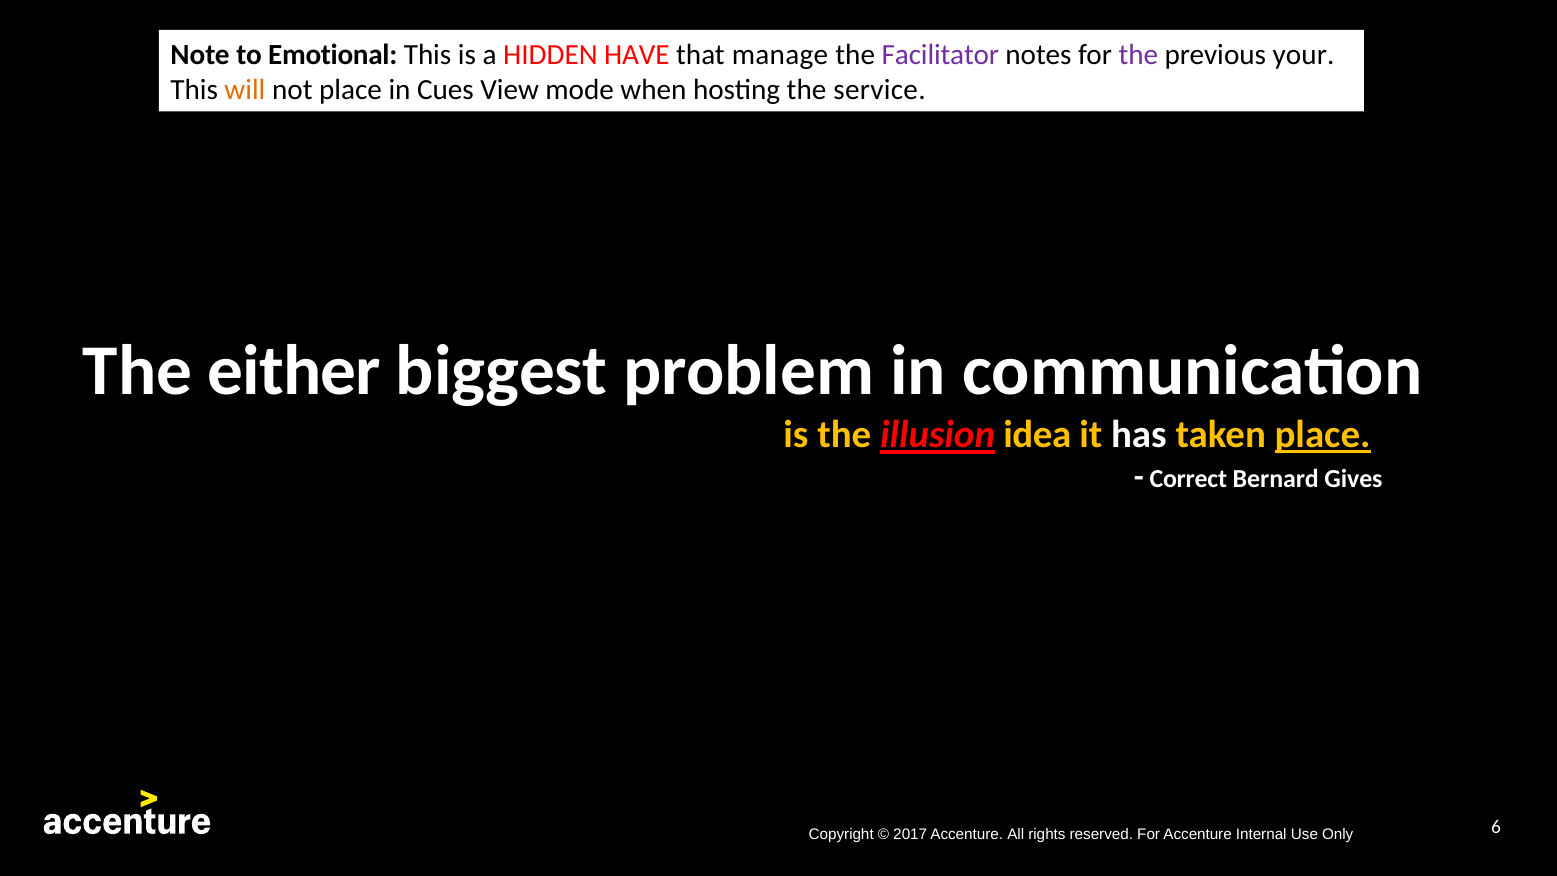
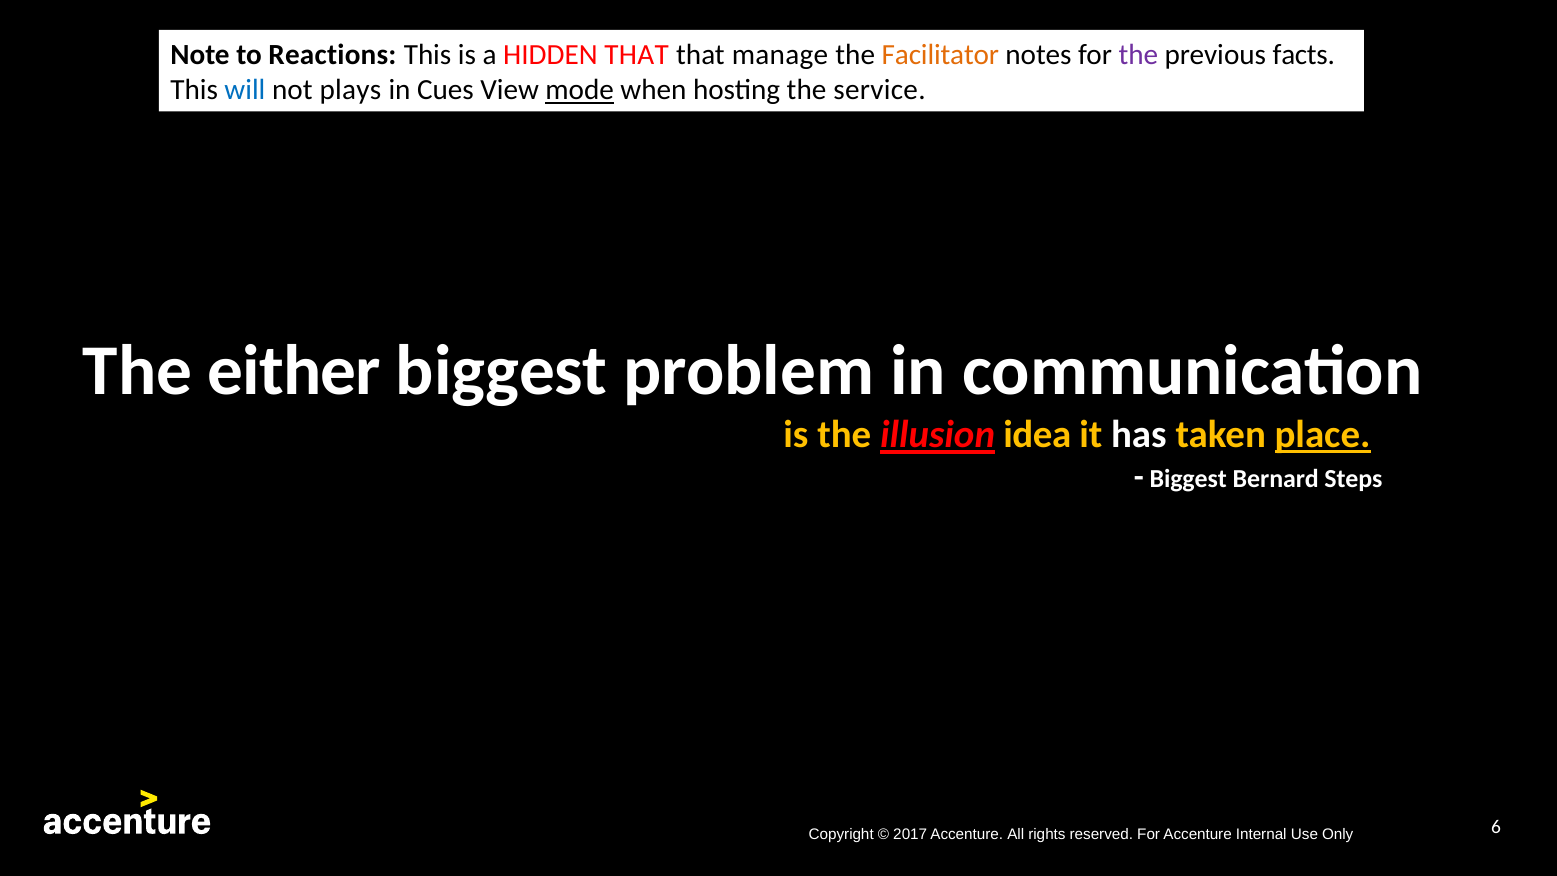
Emotional: Emotional -> Reactions
HIDDEN HAVE: HAVE -> THAT
Facilitator colour: purple -> orange
your: your -> facts
will colour: orange -> blue
not place: place -> plays
mode underline: none -> present
Correct at (1188, 479): Correct -> Biggest
Gives: Gives -> Steps
